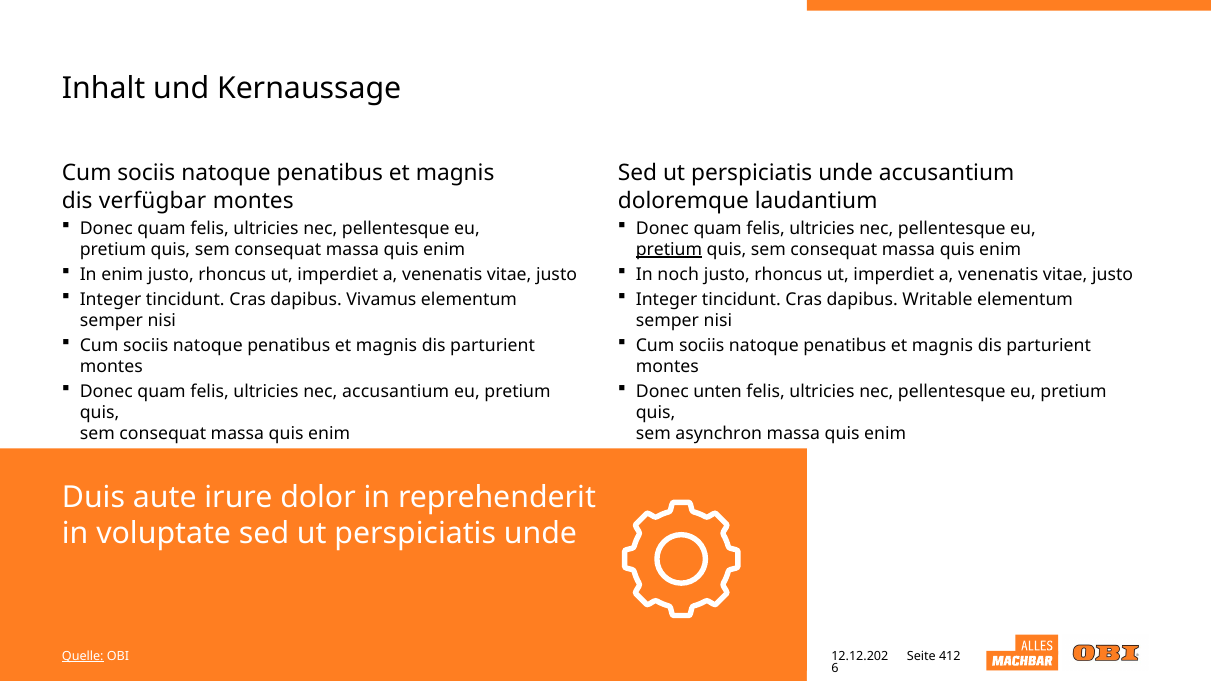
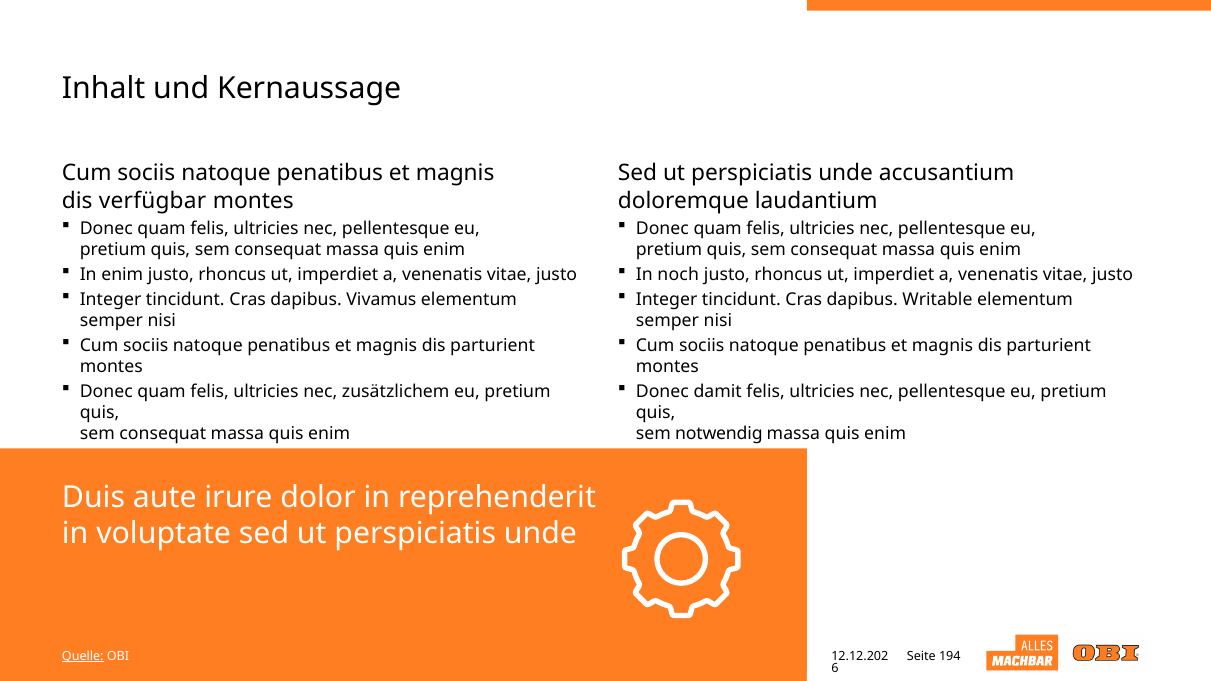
pretium at (669, 249) underline: present -> none
nec accusantium: accusantium -> zusätzlichem
unten: unten -> damit
asynchron: asynchron -> notwendig
412: 412 -> 194
